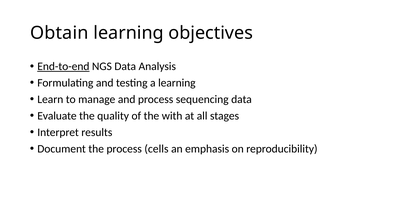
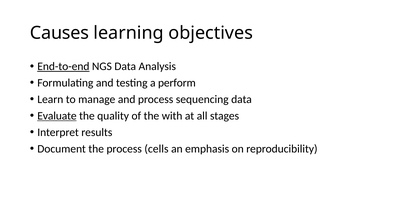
Obtain: Obtain -> Causes
a learning: learning -> perform
Evaluate underline: none -> present
